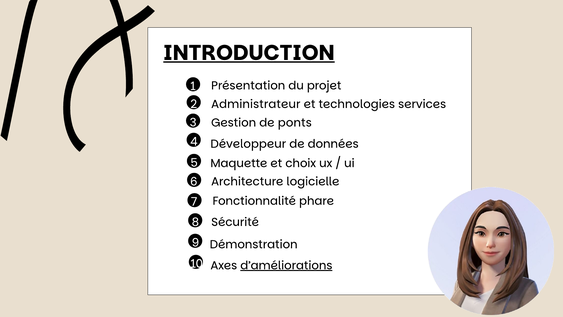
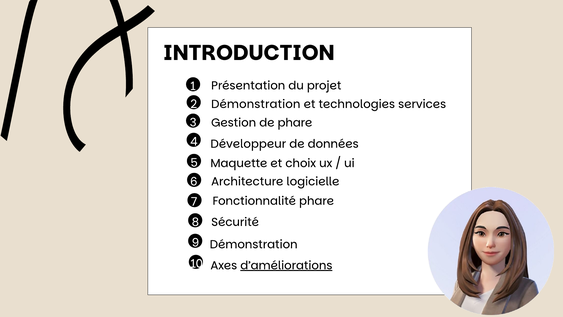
INTRODUCTION underline: present -> none
Administrateur at (256, 104): Administrateur -> Démonstration
de ponts: ponts -> phare
